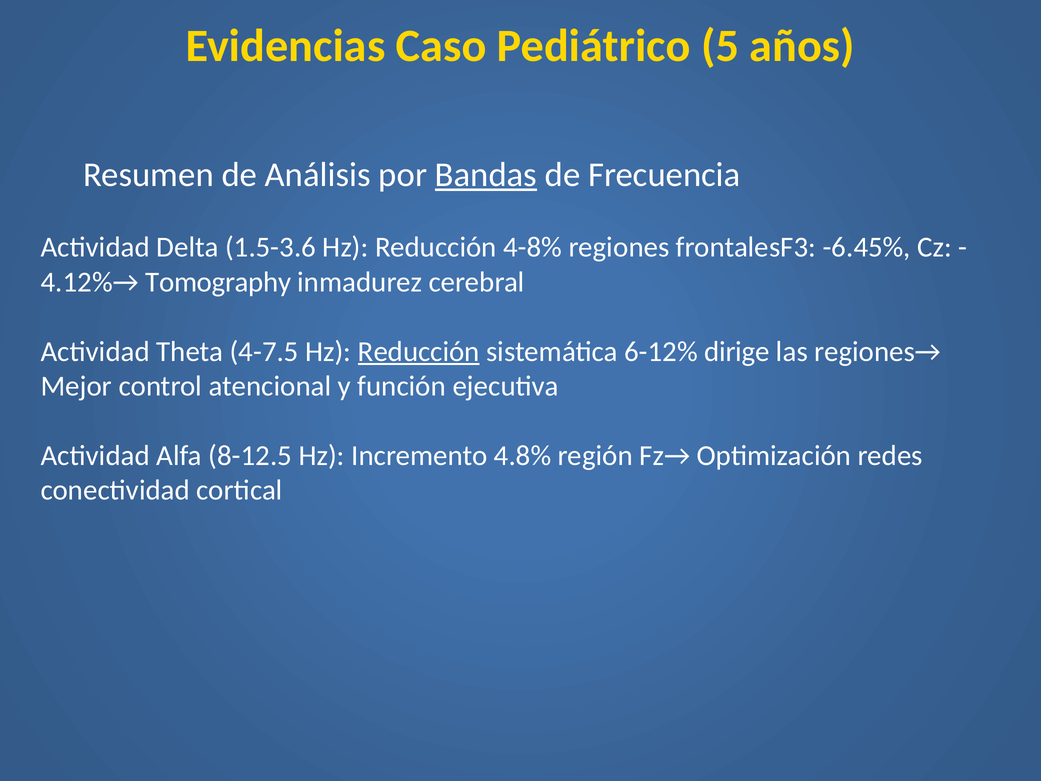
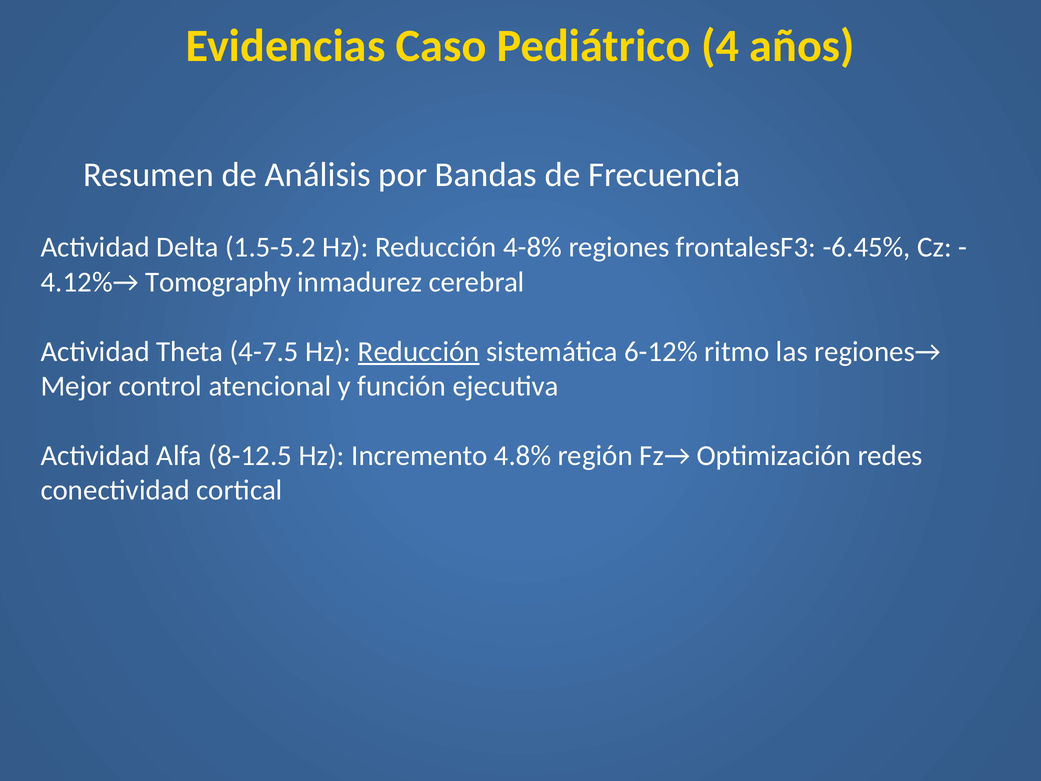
5: 5 -> 4
Bandas underline: present -> none
1.5-3.6: 1.5-3.6 -> 1.5-5.2
dirige: dirige -> ritmo
